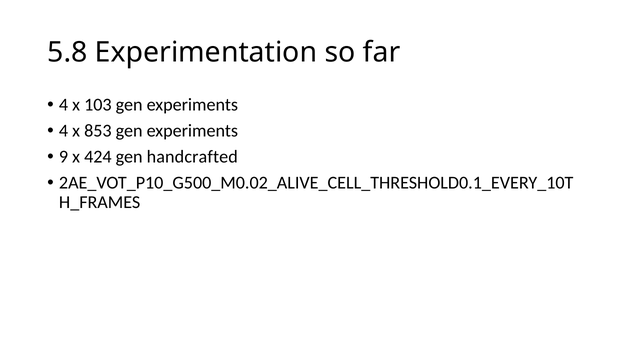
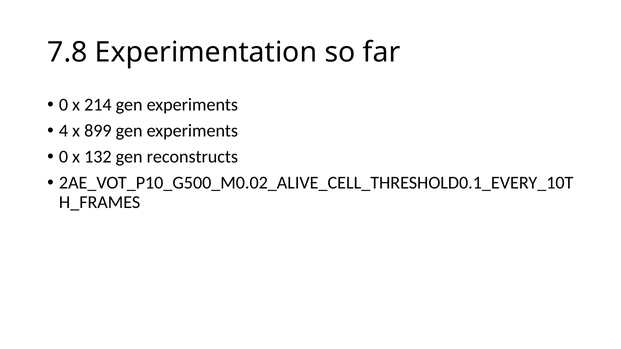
5.8: 5.8 -> 7.8
4 at (64, 105): 4 -> 0
103: 103 -> 214
853: 853 -> 899
9 at (64, 157): 9 -> 0
424: 424 -> 132
handcrafted: handcrafted -> reconstructs
